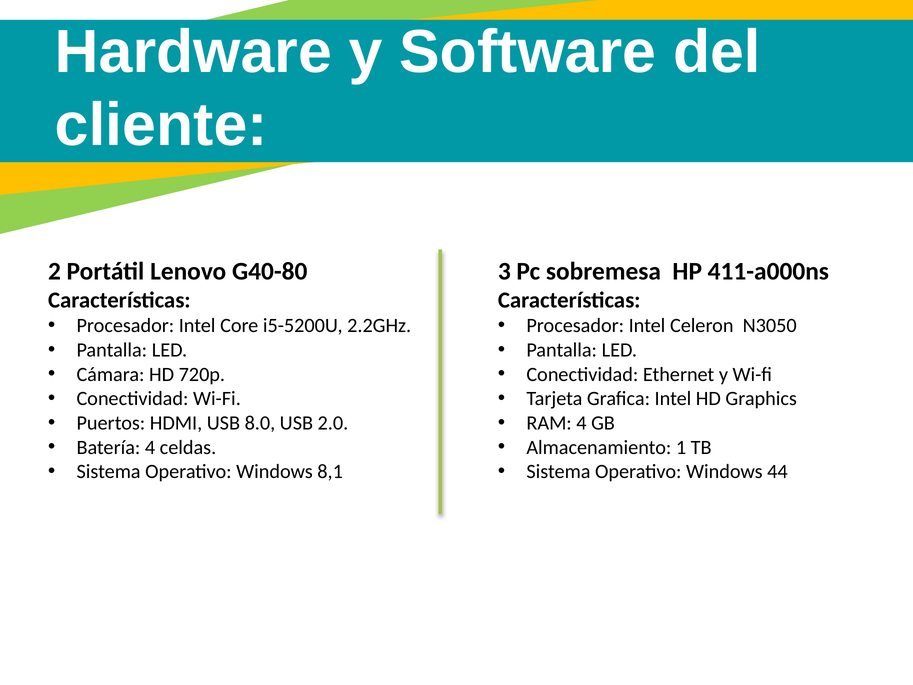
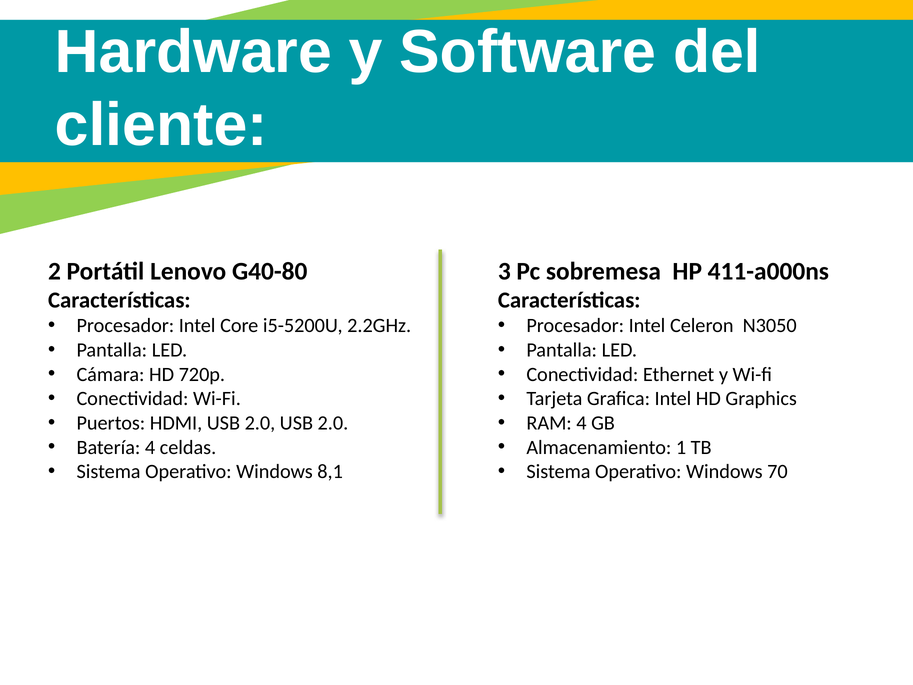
HDMI USB 8.0: 8.0 -> 2.0
44: 44 -> 70
